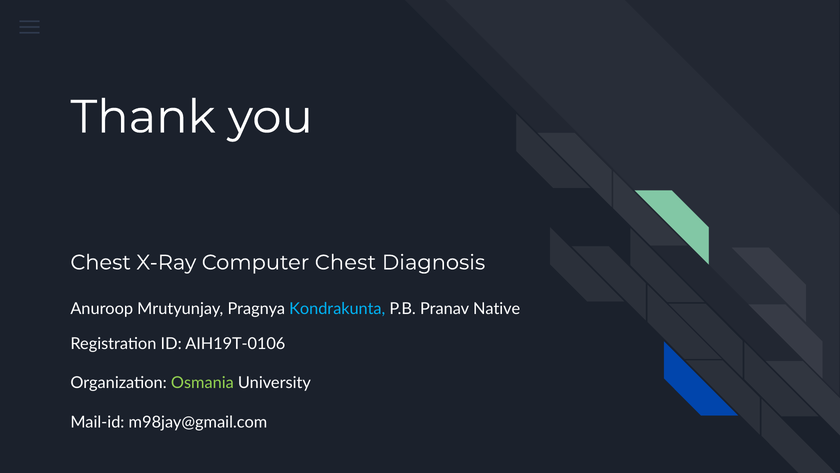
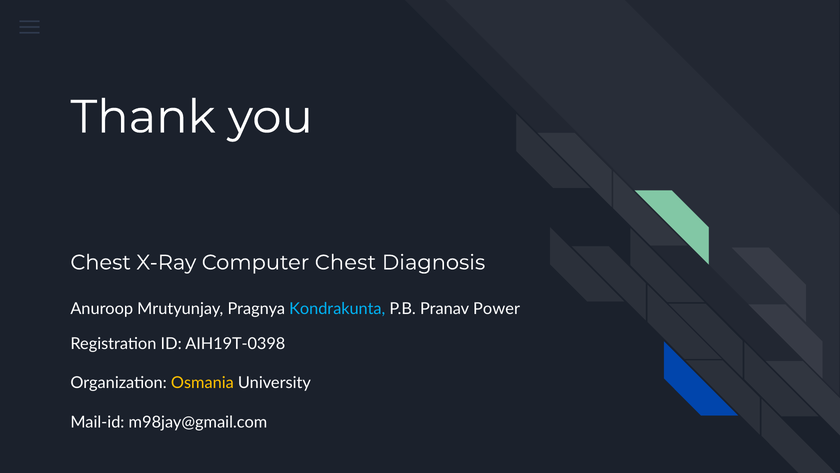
Native: Native -> Power
AIH19T-0106: AIH19T-0106 -> AIH19T-0398
Osmania colour: light green -> yellow
